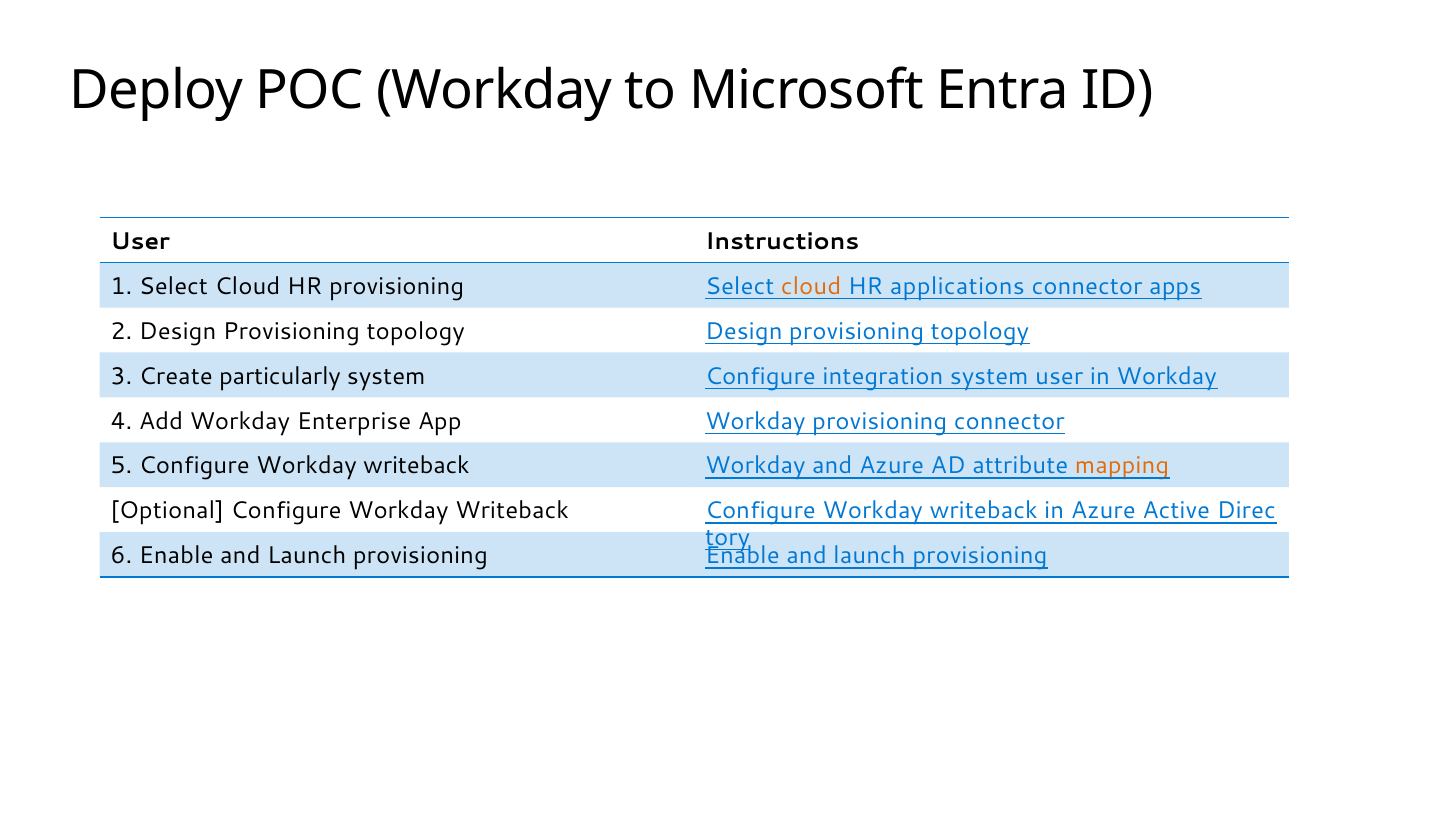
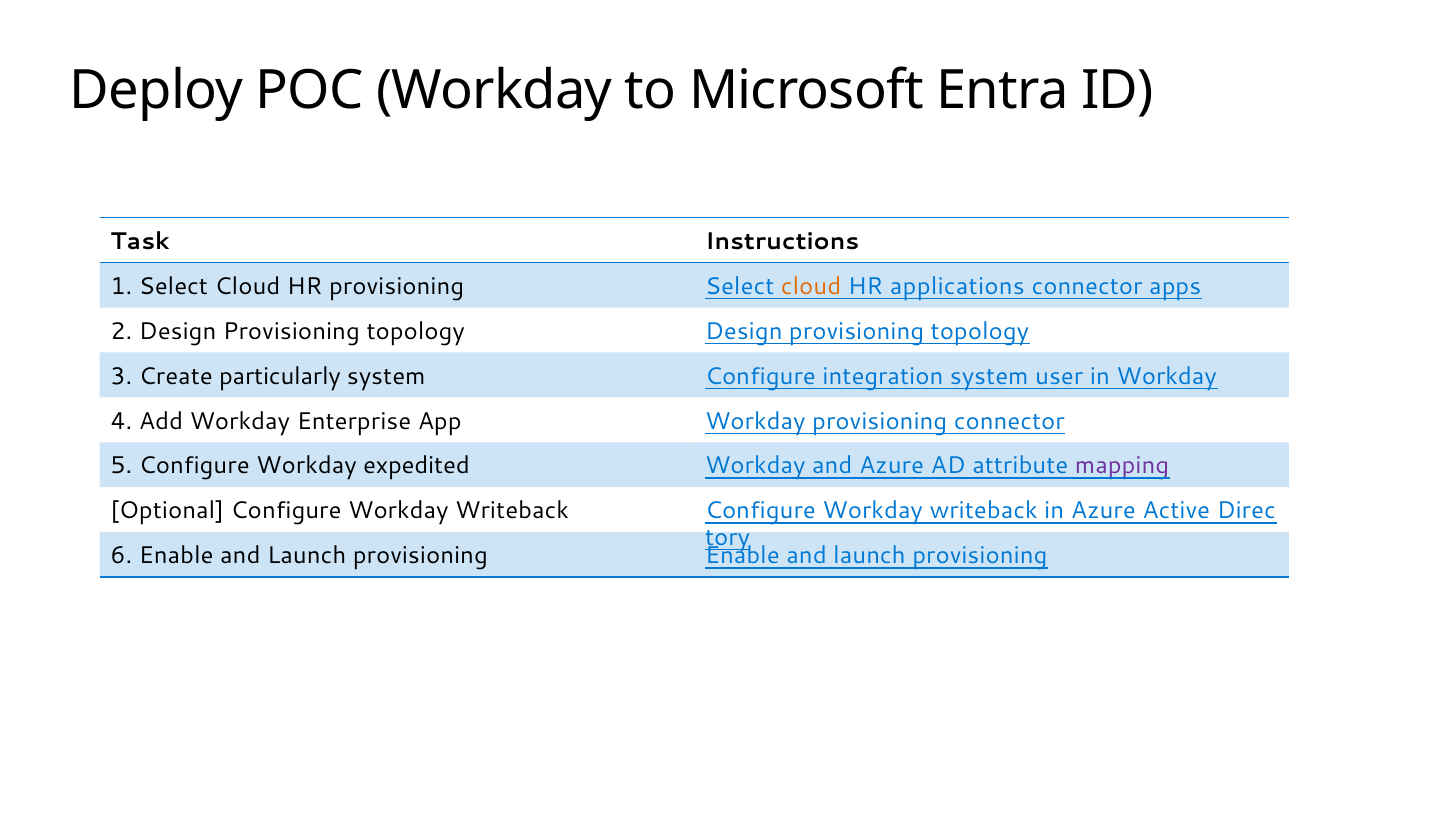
User at (140, 242): User -> Task
5 Configure Workday writeback: writeback -> expedited
mapping colour: orange -> purple
